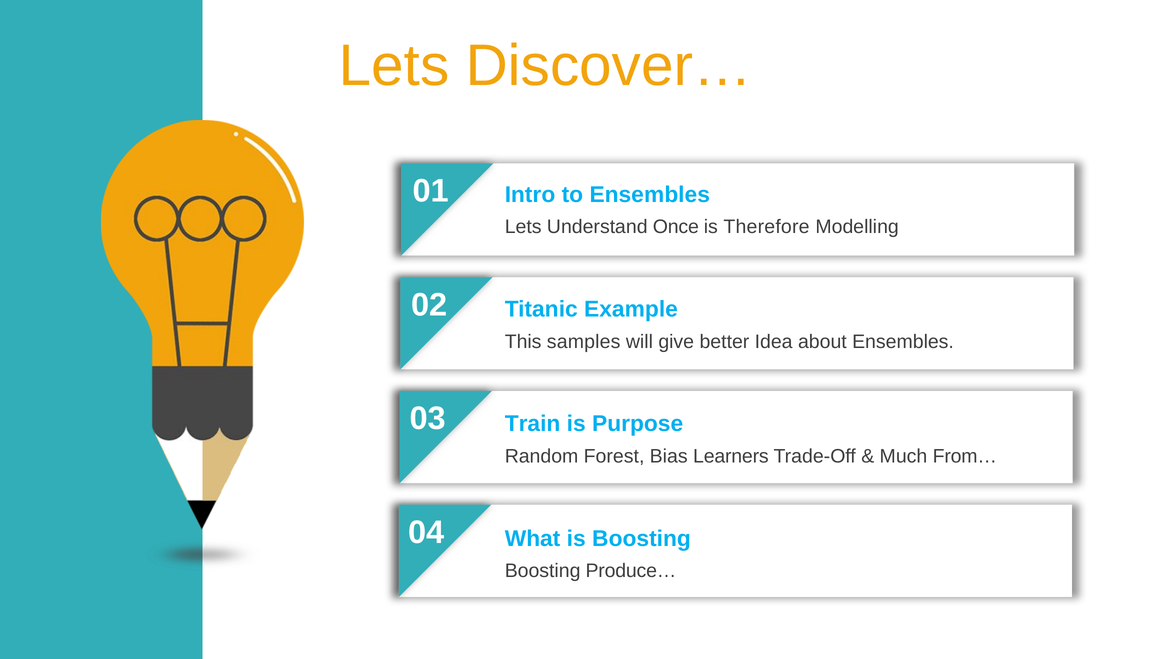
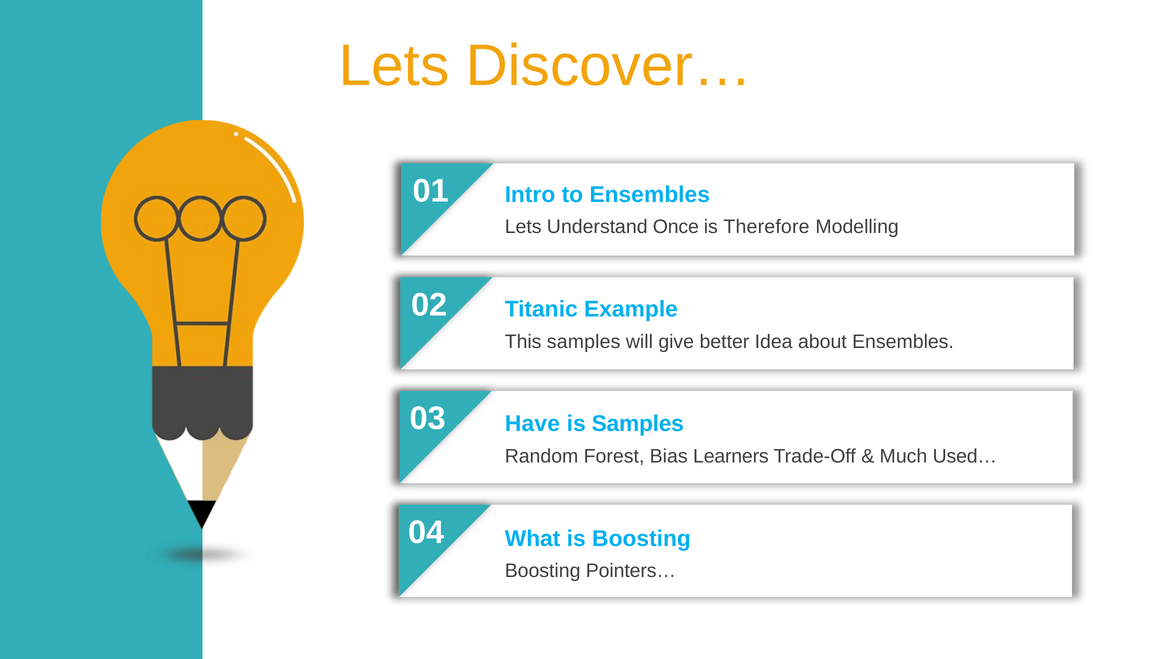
Train: Train -> Have
is Purpose: Purpose -> Samples
From…: From… -> Used…
Produce…: Produce… -> Pointers…
